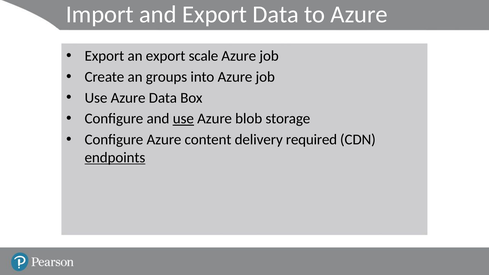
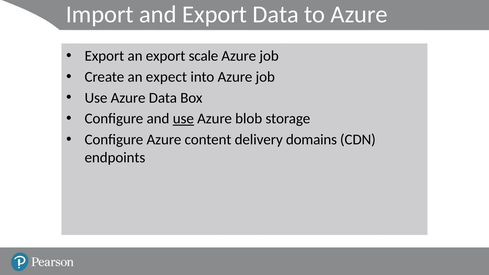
groups: groups -> expect
required: required -> domains
endpoints underline: present -> none
